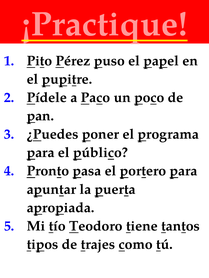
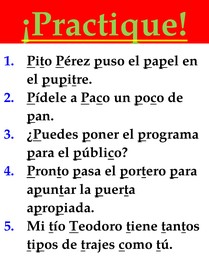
¡Practique colour: pink -> light green
